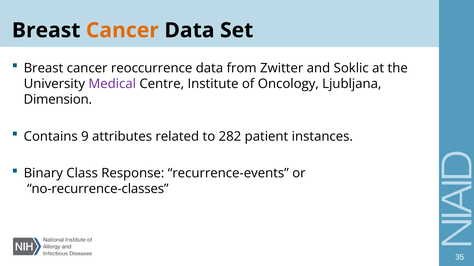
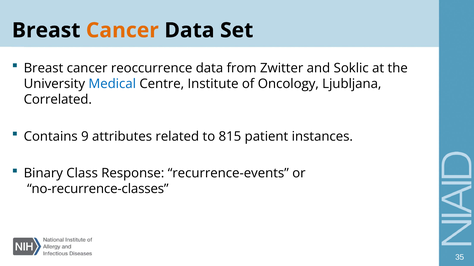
Medical colour: purple -> blue
Dimension: Dimension -> Correlated
282: 282 -> 815
